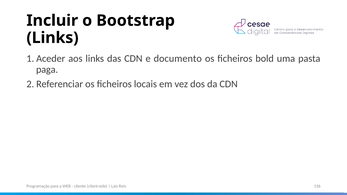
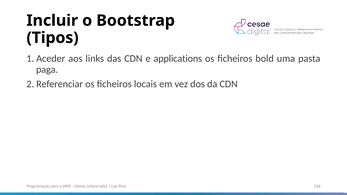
Links at (53, 38): Links -> Tipos
documento: documento -> applications
